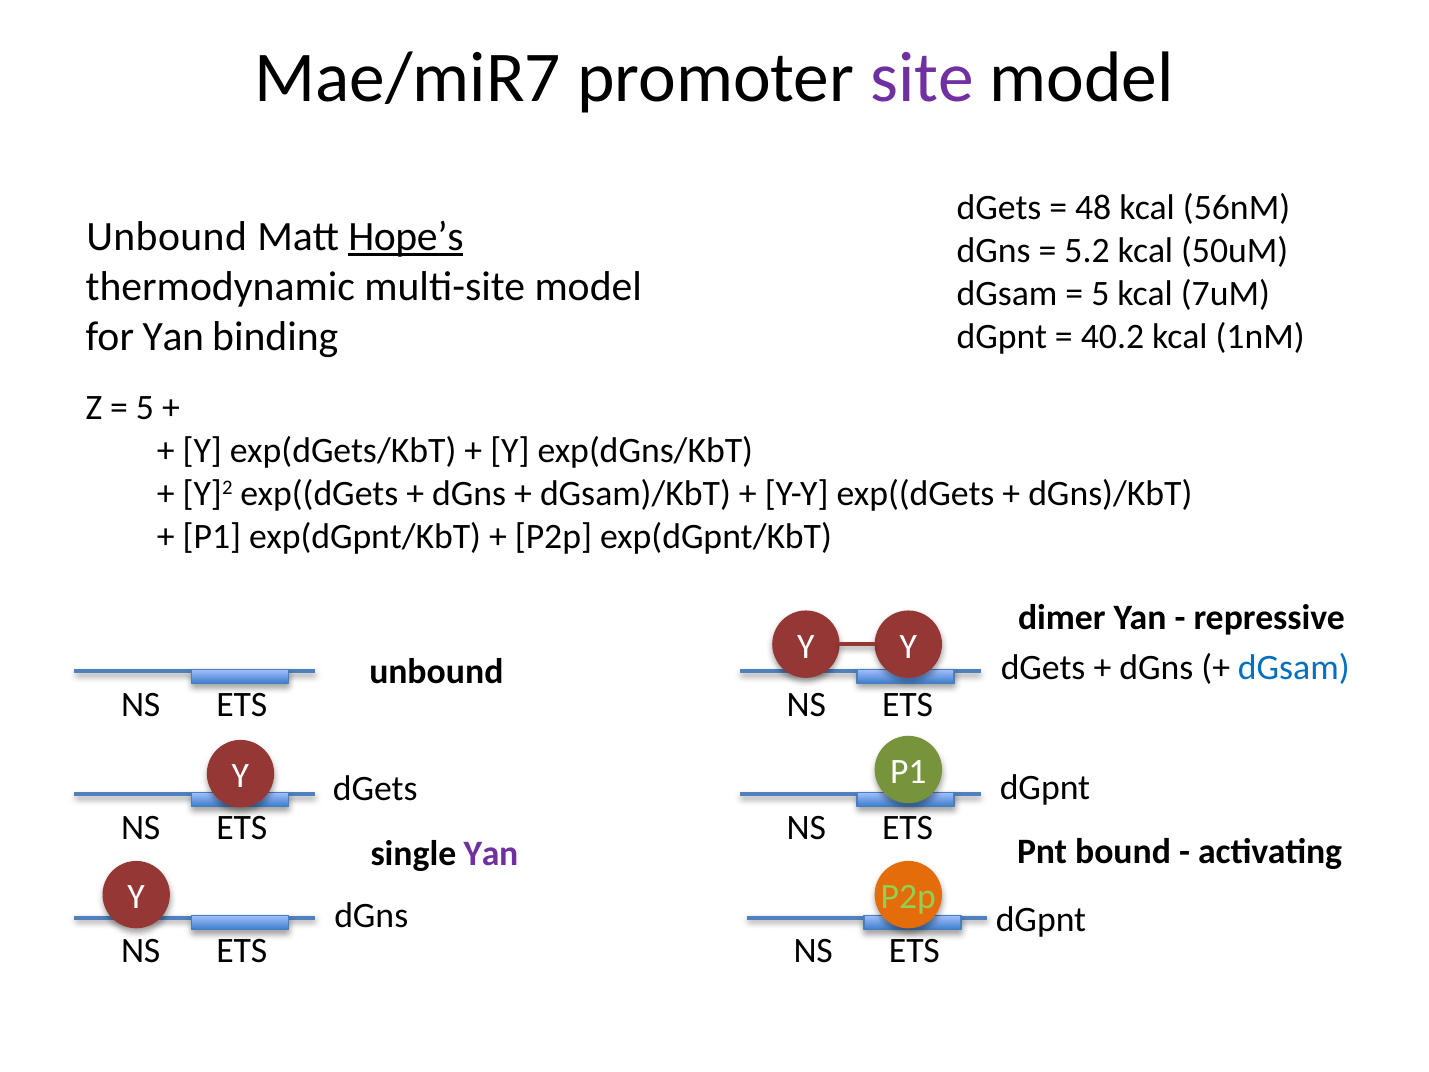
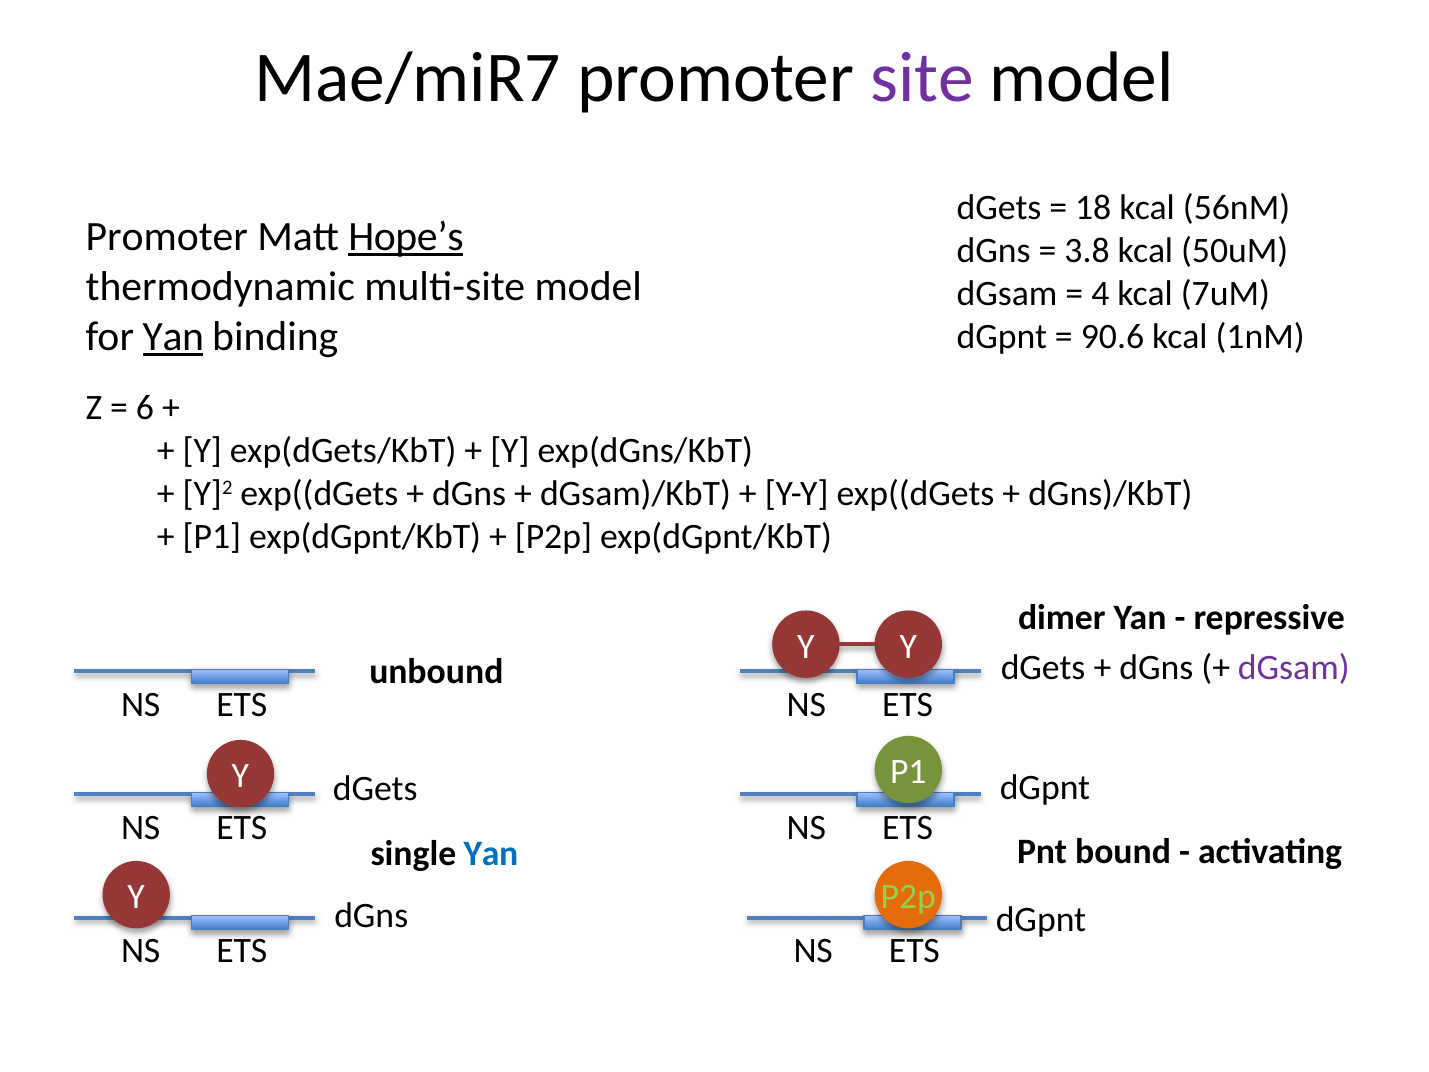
48: 48 -> 18
Unbound at (167, 237): Unbound -> Promoter
5.2: 5.2 -> 3.8
5 at (1100, 294): 5 -> 4
Yan at (173, 337) underline: none -> present
40.2: 40.2 -> 90.6
5 at (145, 408): 5 -> 6
dGsam at (1294, 667) colour: blue -> purple
Yan at (491, 854) colour: purple -> blue
